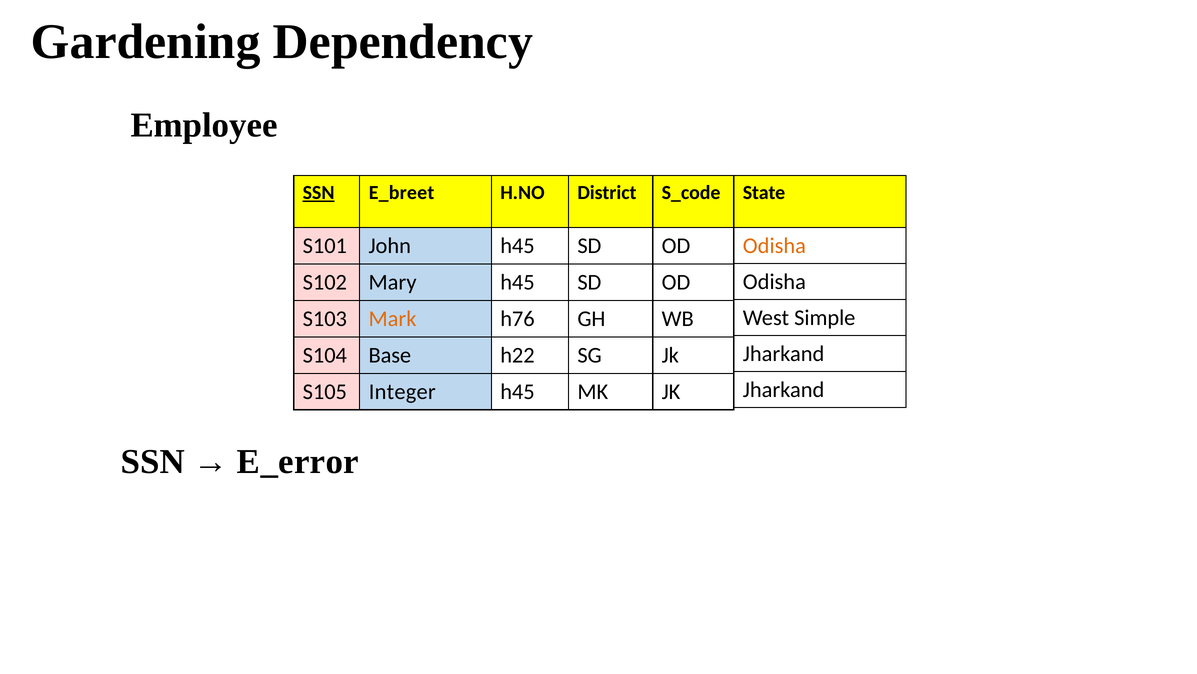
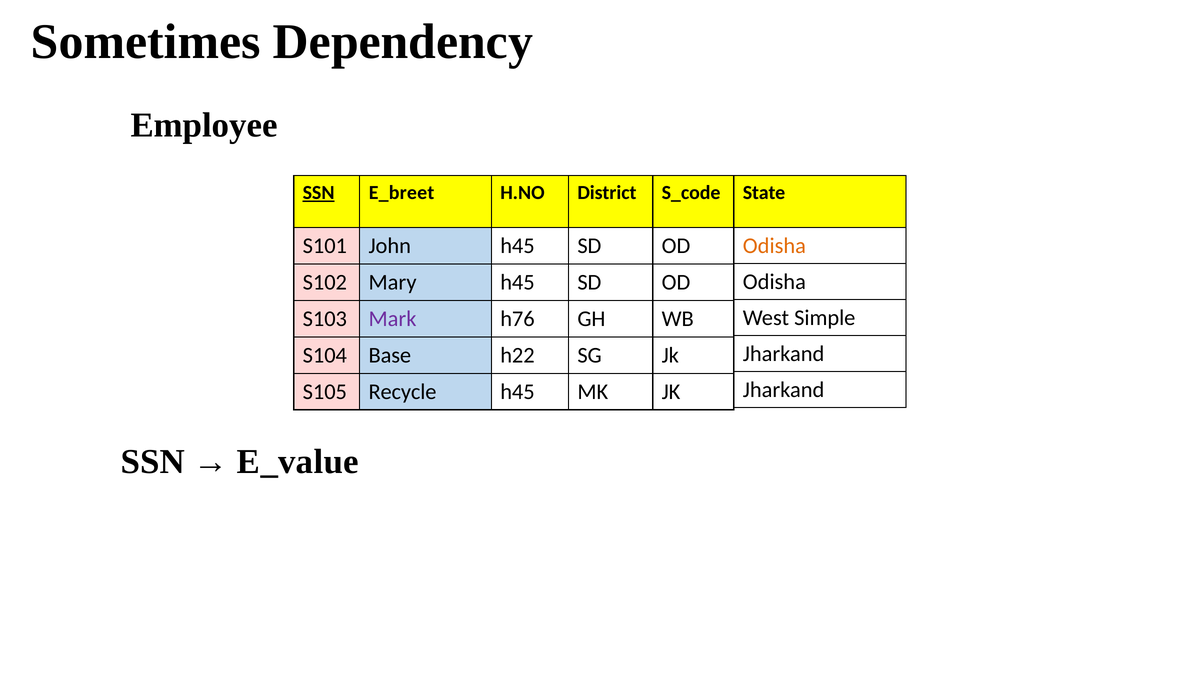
Gardening: Gardening -> Sometimes
Mark colour: orange -> purple
Integer: Integer -> Recycle
E_error: E_error -> E_value
